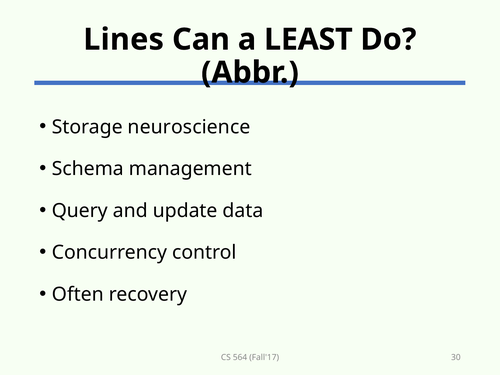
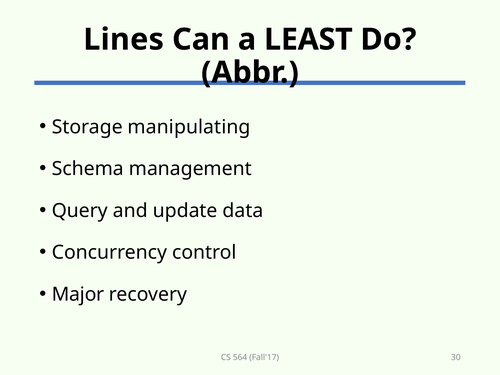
neuroscience: neuroscience -> manipulating
Often: Often -> Major
